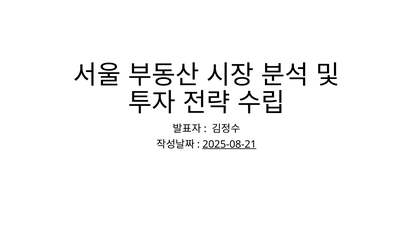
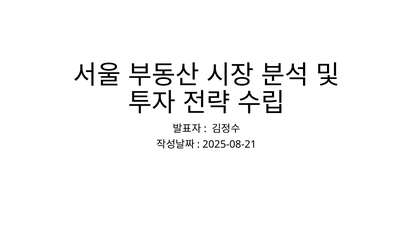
2025-08-21 underline: present -> none
